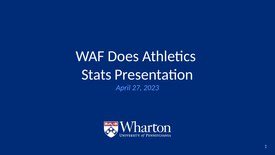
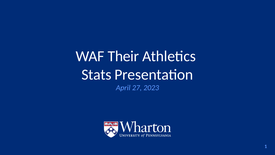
Does: Does -> Their
